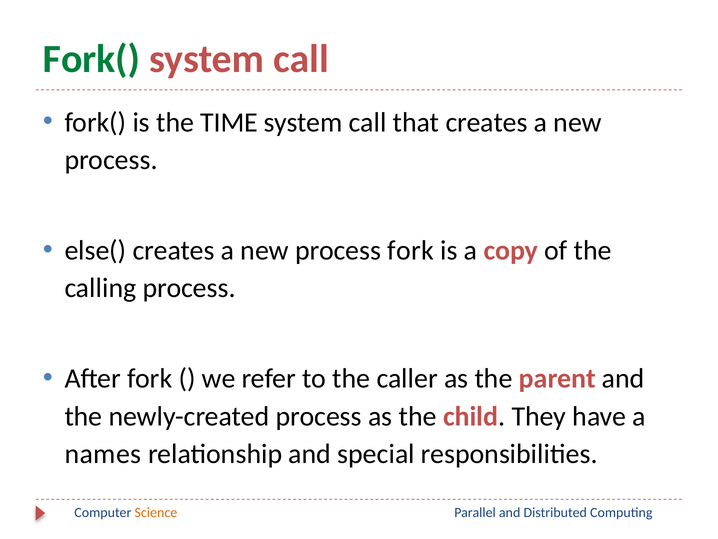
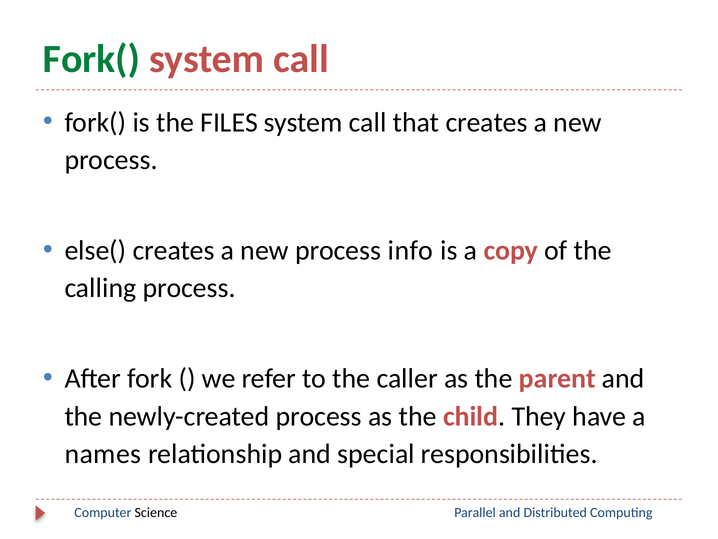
TIME: TIME -> FILES
process fork: fork -> info
Science colour: orange -> black
